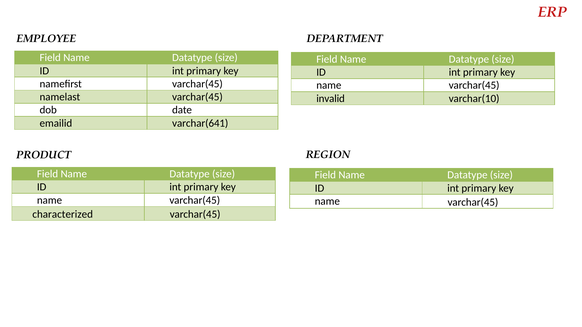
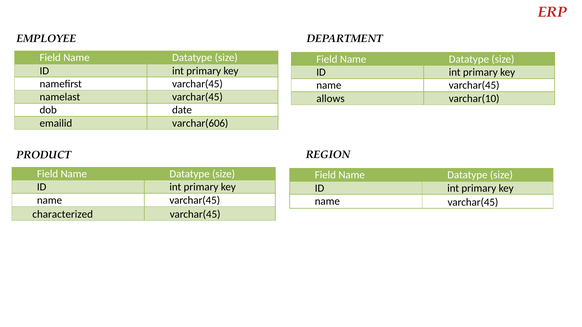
invalid: invalid -> allows
varchar(641: varchar(641 -> varchar(606
